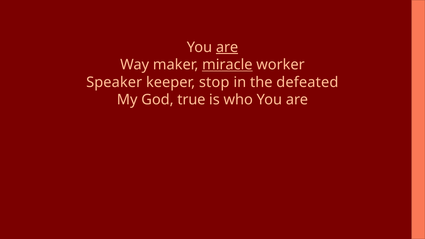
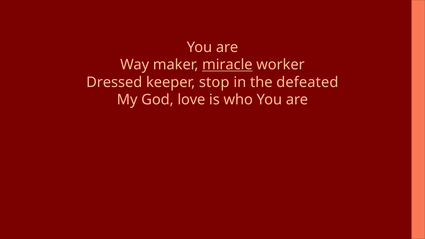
are at (227, 47) underline: present -> none
Speaker: Speaker -> Dressed
true: true -> love
